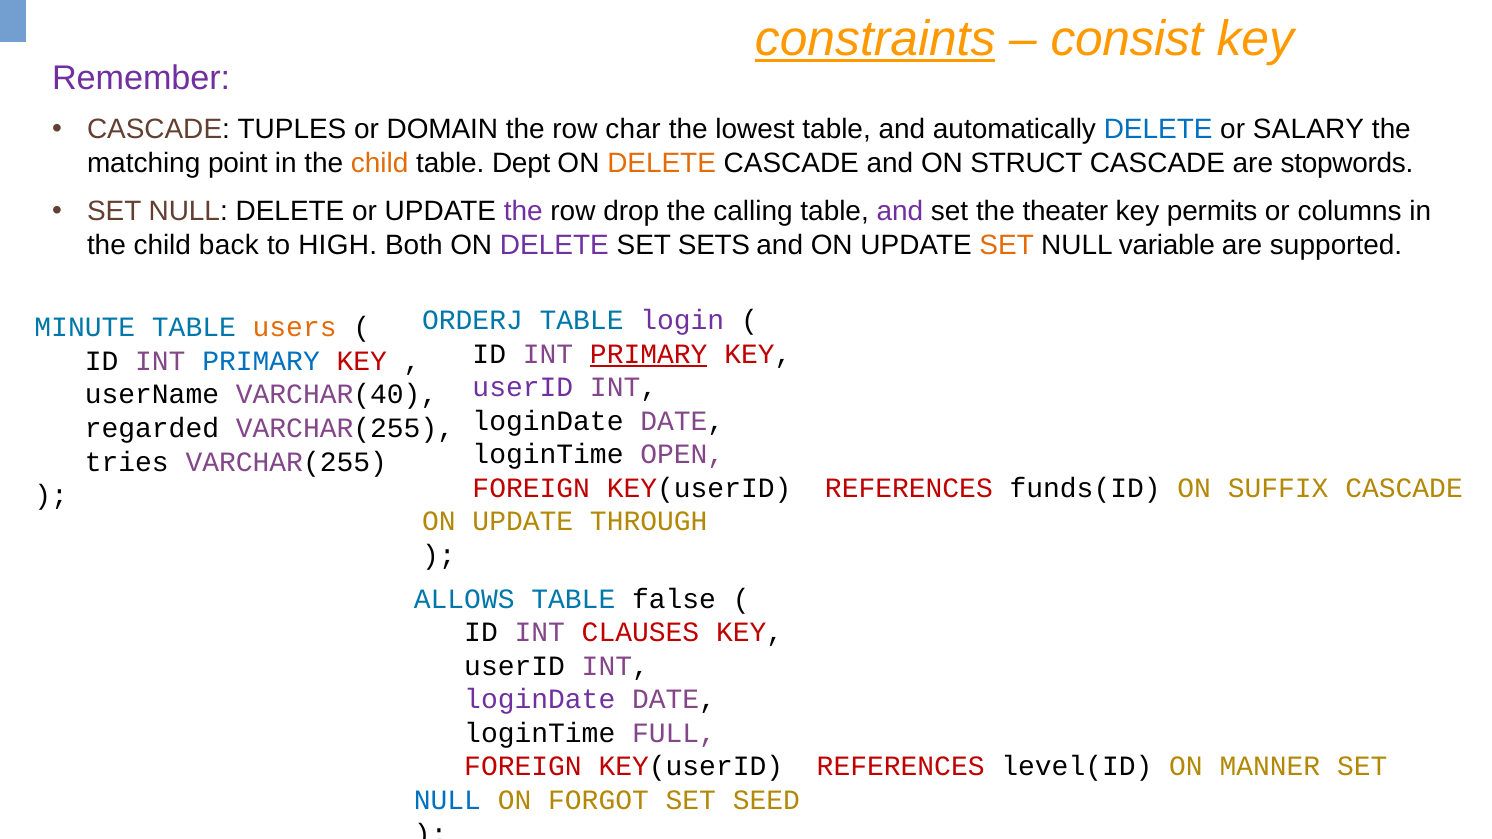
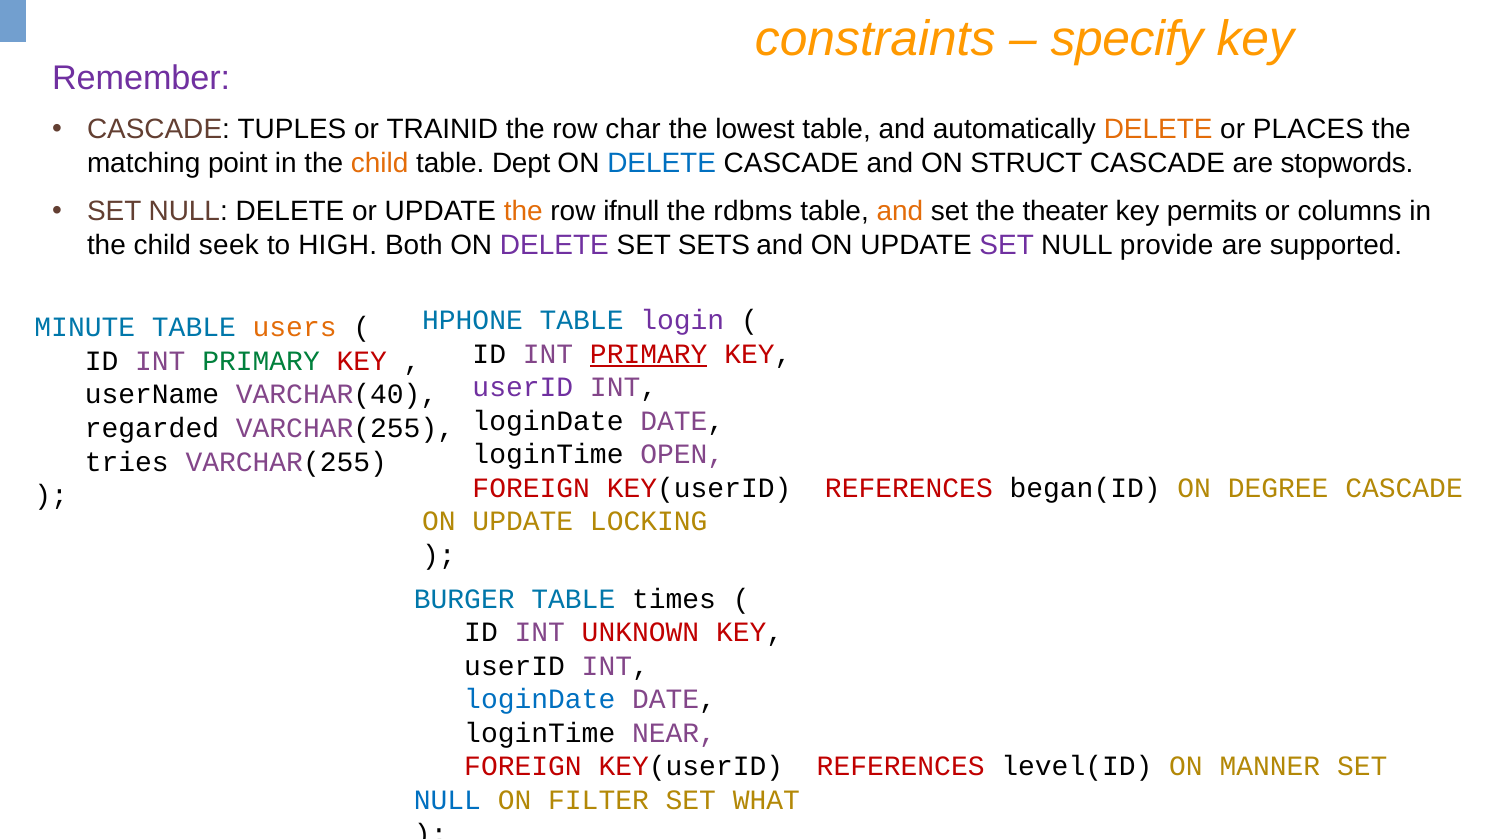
constraints underline: present -> none
consist: consist -> specify
DOMAIN: DOMAIN -> TRAINID
DELETE at (1158, 130) colour: blue -> orange
SALARY: SALARY -> PLACES
DELETE at (662, 163) colour: orange -> blue
the at (523, 212) colour: purple -> orange
drop: drop -> ifnull
calling: calling -> rdbms
and at (900, 212) colour: purple -> orange
back: back -> seek
SET at (1007, 245) colour: orange -> purple
variable: variable -> provide
ORDERJ: ORDERJ -> HPHONE
PRIMARY at (261, 361) colour: blue -> green
funds(ID: funds(ID -> began(ID
SUFFIX: SUFFIX -> DEGREE
THROUGH: THROUGH -> LOCKING
ALLOWS: ALLOWS -> BURGER
false: false -> times
CLAUSES: CLAUSES -> UNKNOWN
loginDate at (540, 700) colour: purple -> blue
FULL: FULL -> NEAR
FORGOT: FORGOT -> FILTER
SEED: SEED -> WHAT
